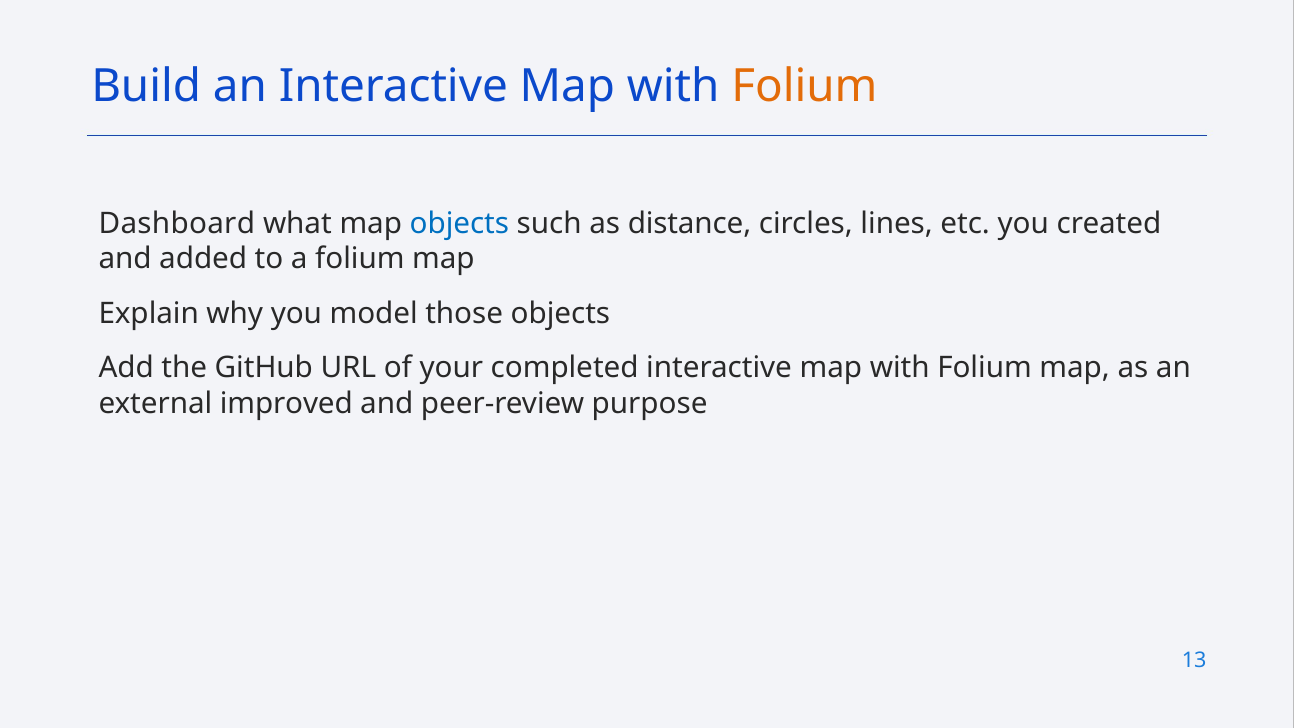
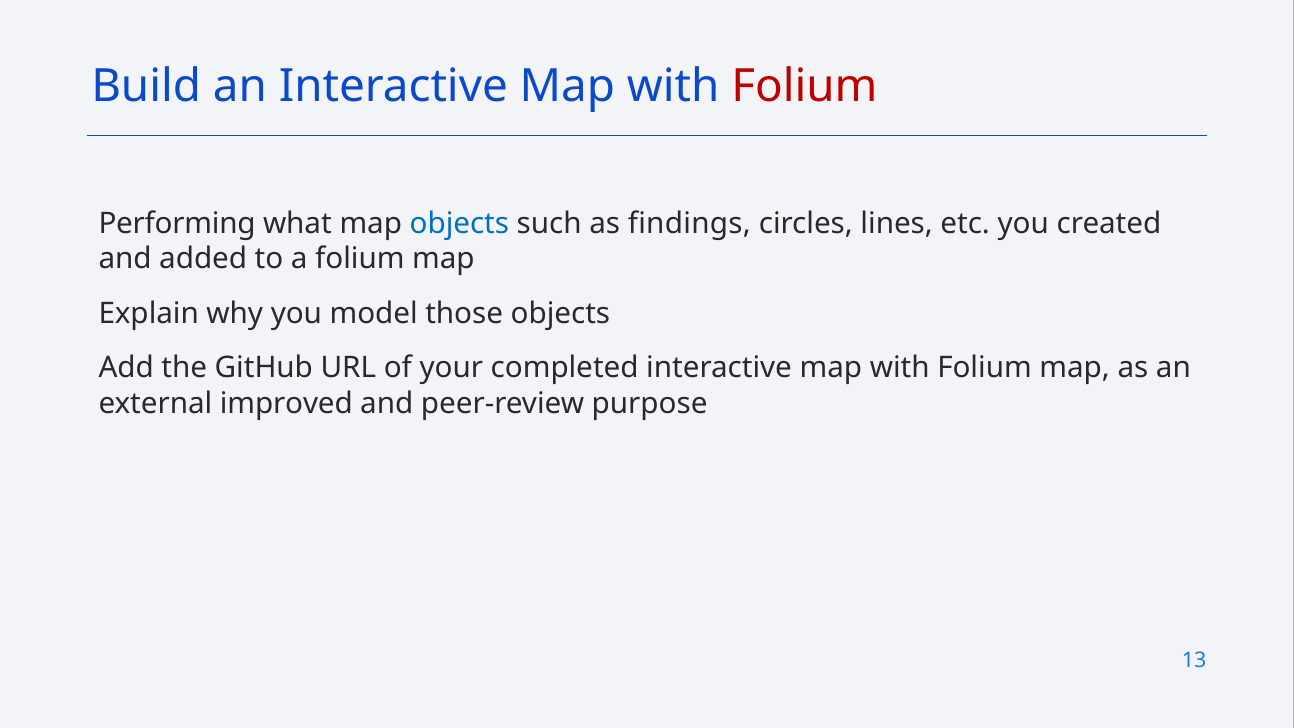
Folium at (804, 86) colour: orange -> red
Dashboard: Dashboard -> Performing
distance: distance -> findings
